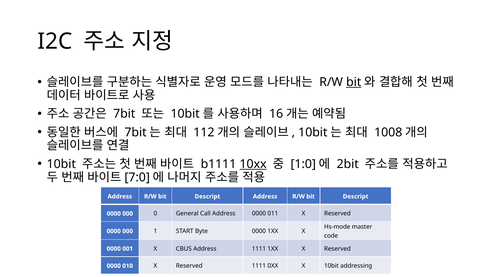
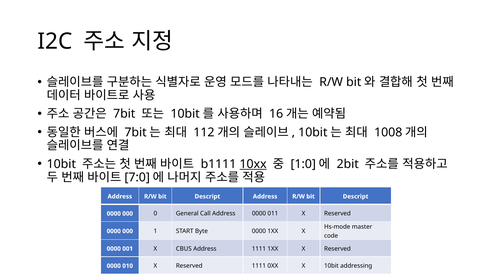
bit at (354, 82) underline: present -> none
